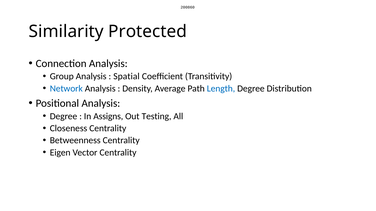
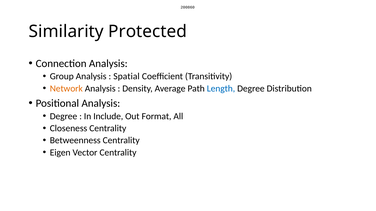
Network colour: blue -> orange
Assigns: Assigns -> Include
Testing: Testing -> Format
